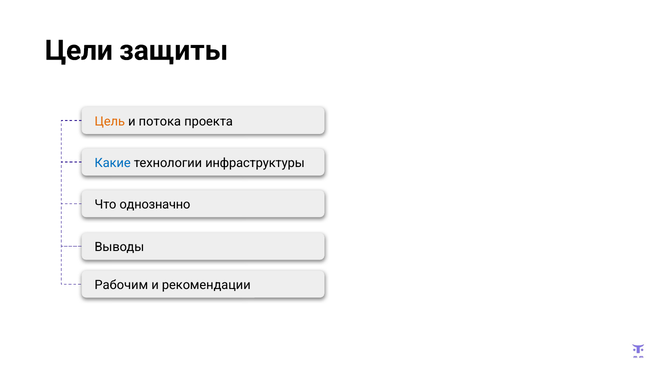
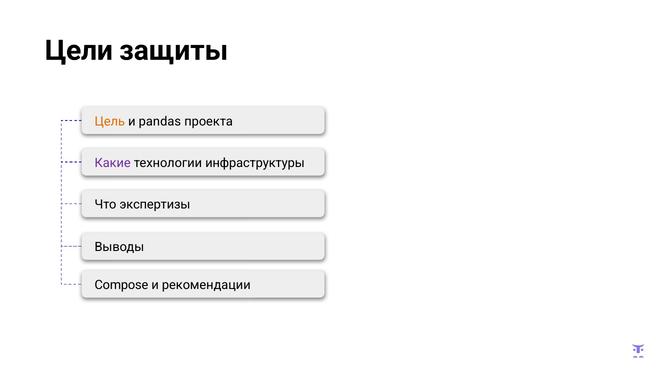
потока: потока -> pandas
Какие colour: blue -> purple
однозначно: однозначно -> экспертизы
Рабочим: Рабочим -> Compose
